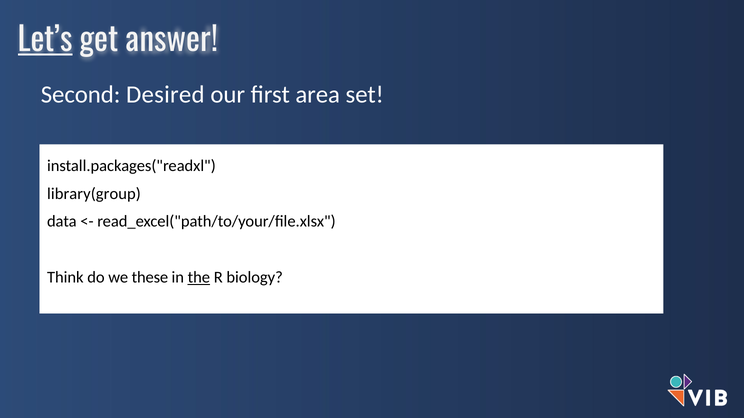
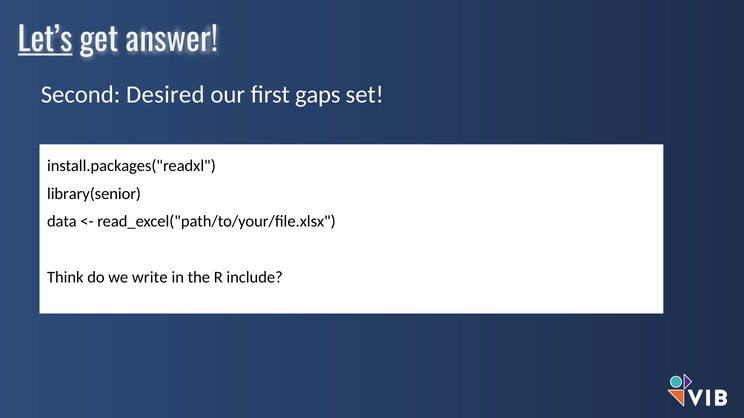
area: area -> gaps
library(group: library(group -> library(senior
these: these -> write
the underline: present -> none
biology: biology -> include
